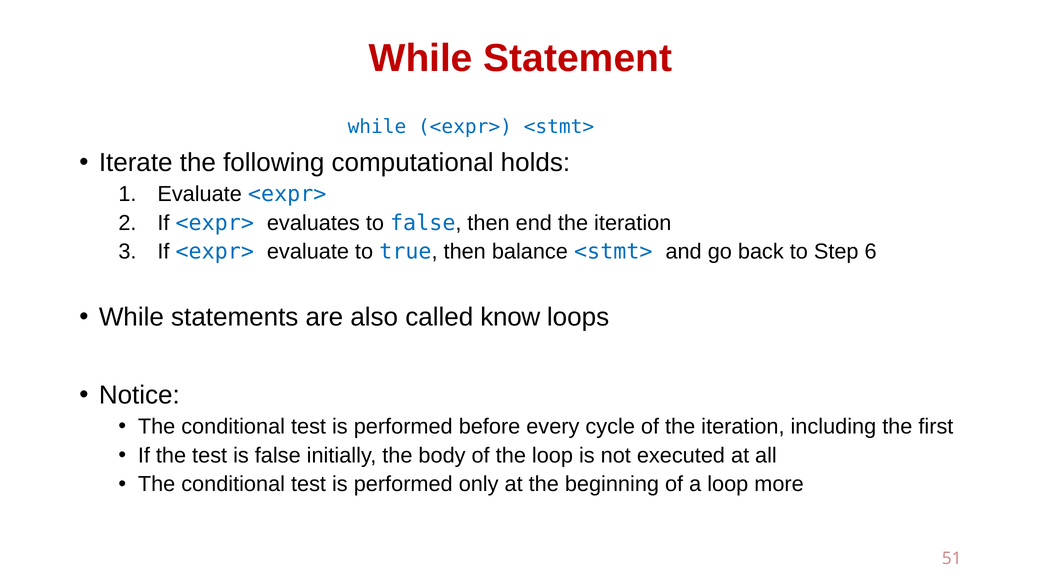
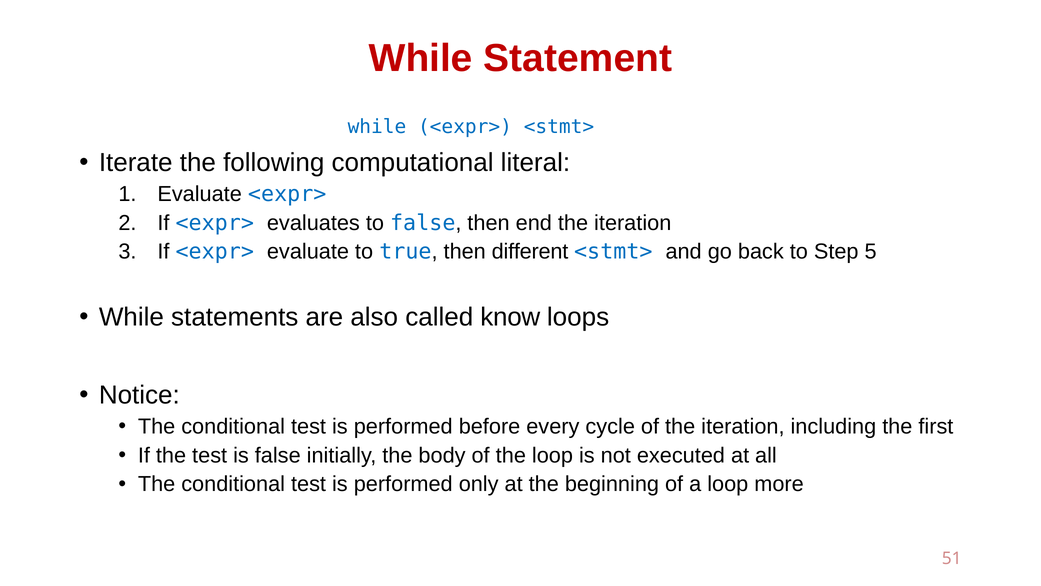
holds: holds -> literal
balance: balance -> different
6: 6 -> 5
